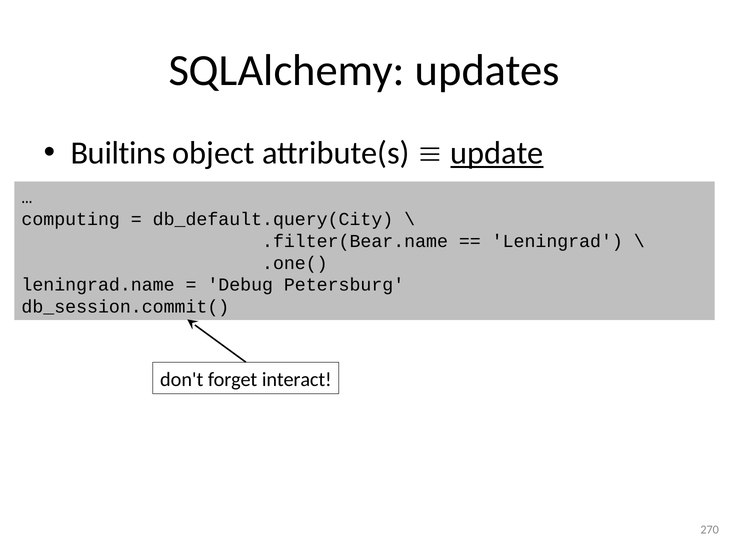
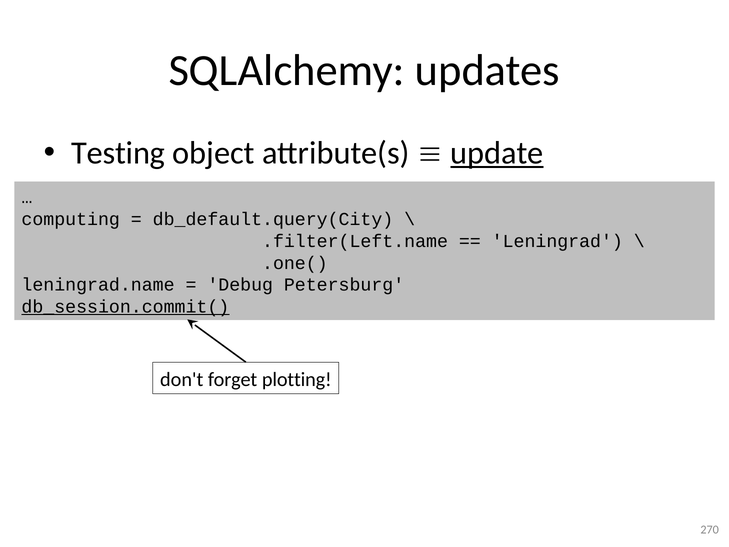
Builtins: Builtins -> Testing
.filter(Bear.name: .filter(Bear.name -> .filter(Left.name
db_session.commit( underline: none -> present
interact: interact -> plotting
